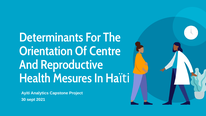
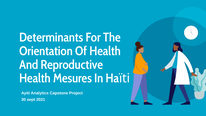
Of Centre: Centre -> Health
